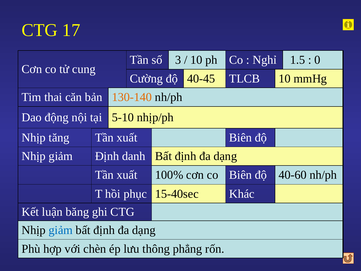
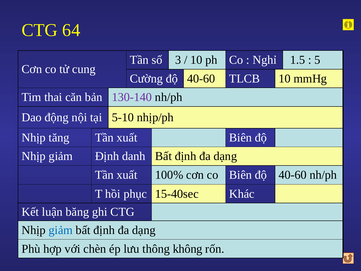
17: 17 -> 64
0: 0 -> 5
Cường độ 40-45: 40-45 -> 40-60
130-140 colour: orange -> purple
phẳng: phẳng -> không
